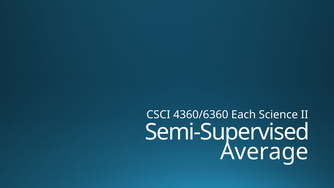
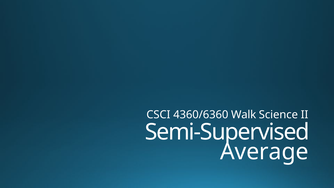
Each: Each -> Walk
